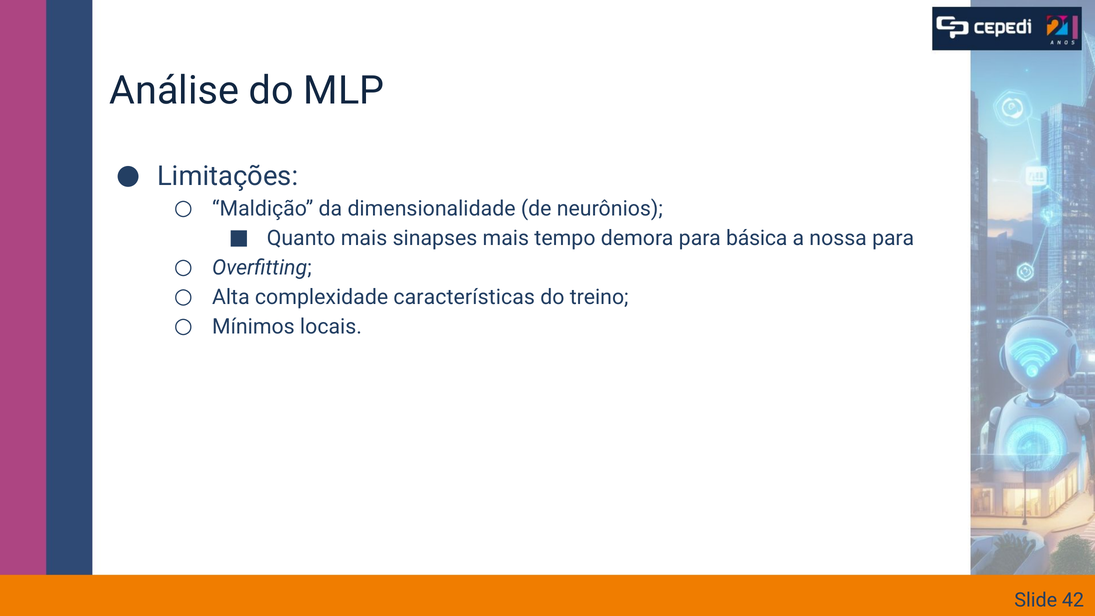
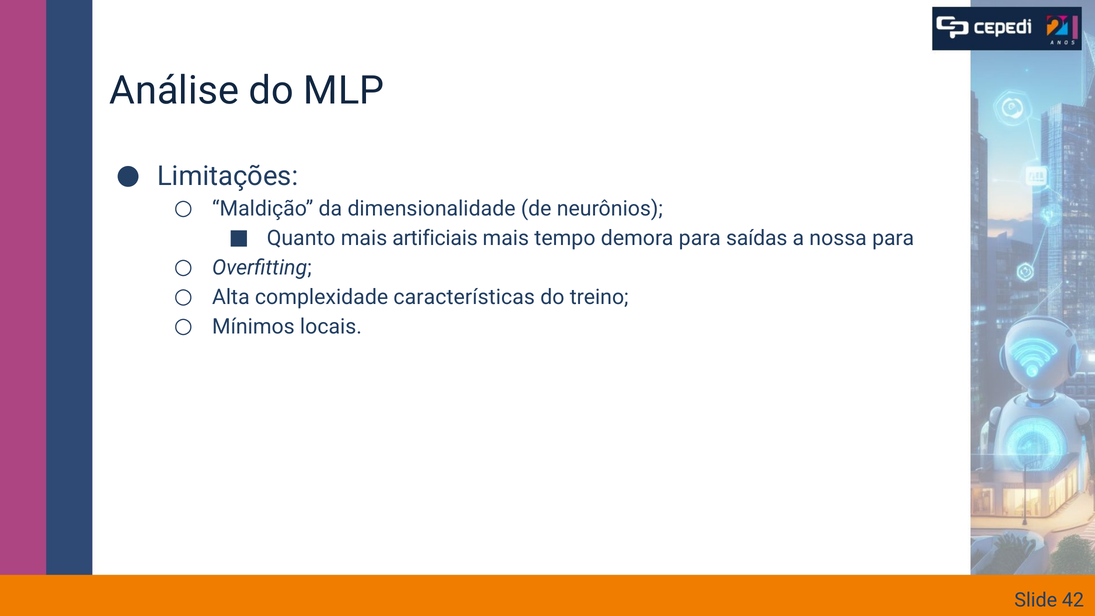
sinapses: sinapses -> artificiais
básica: básica -> saídas
